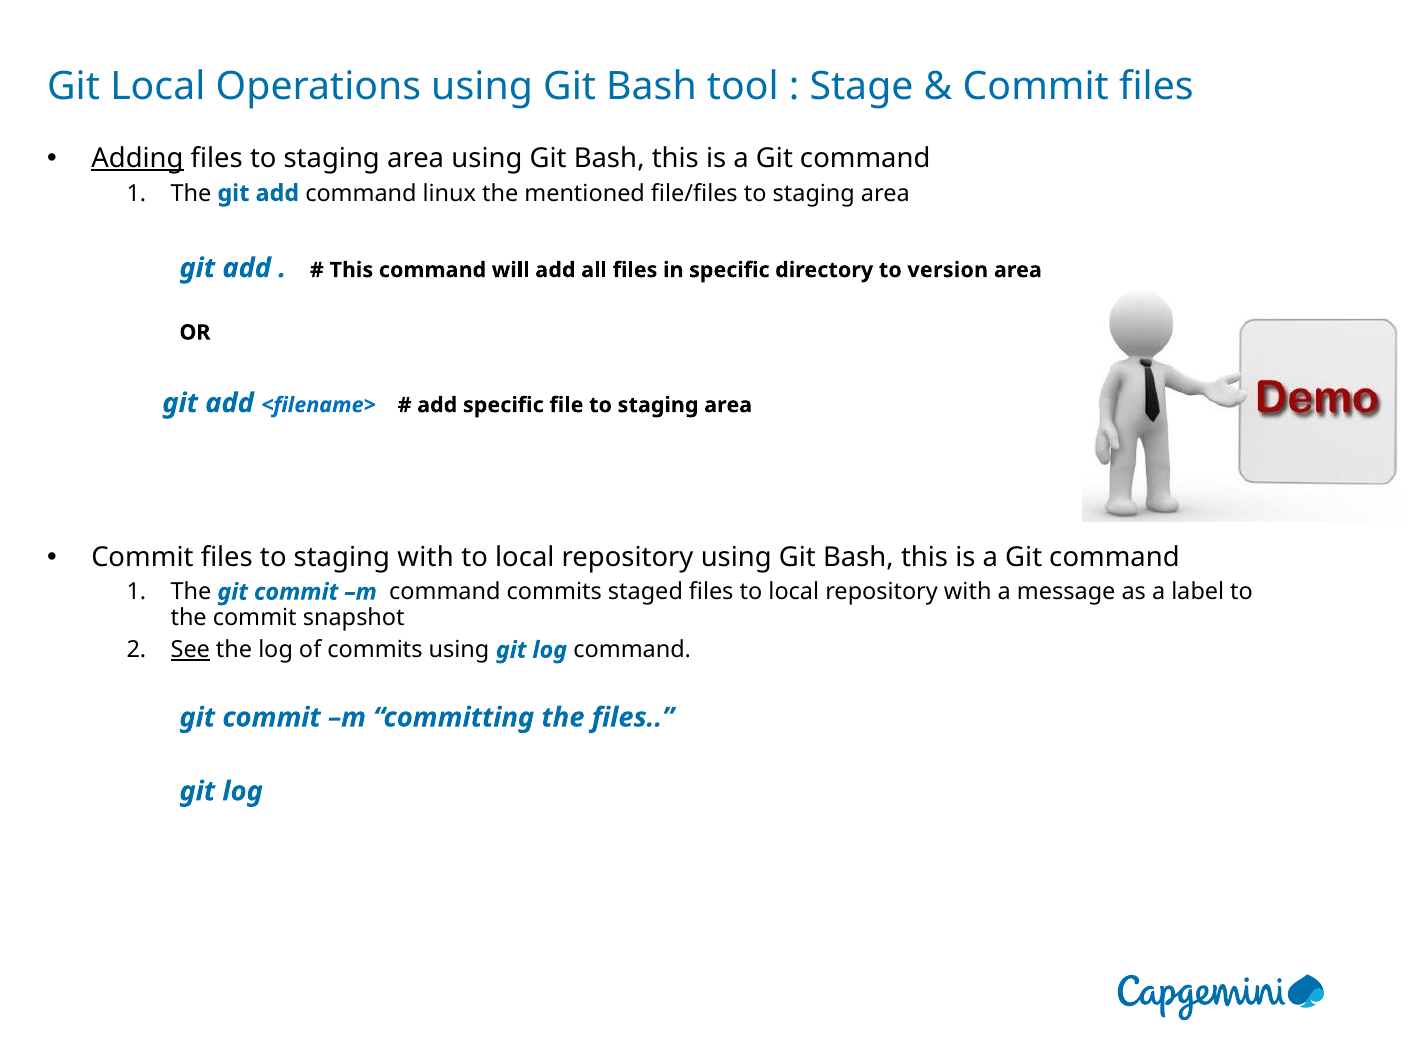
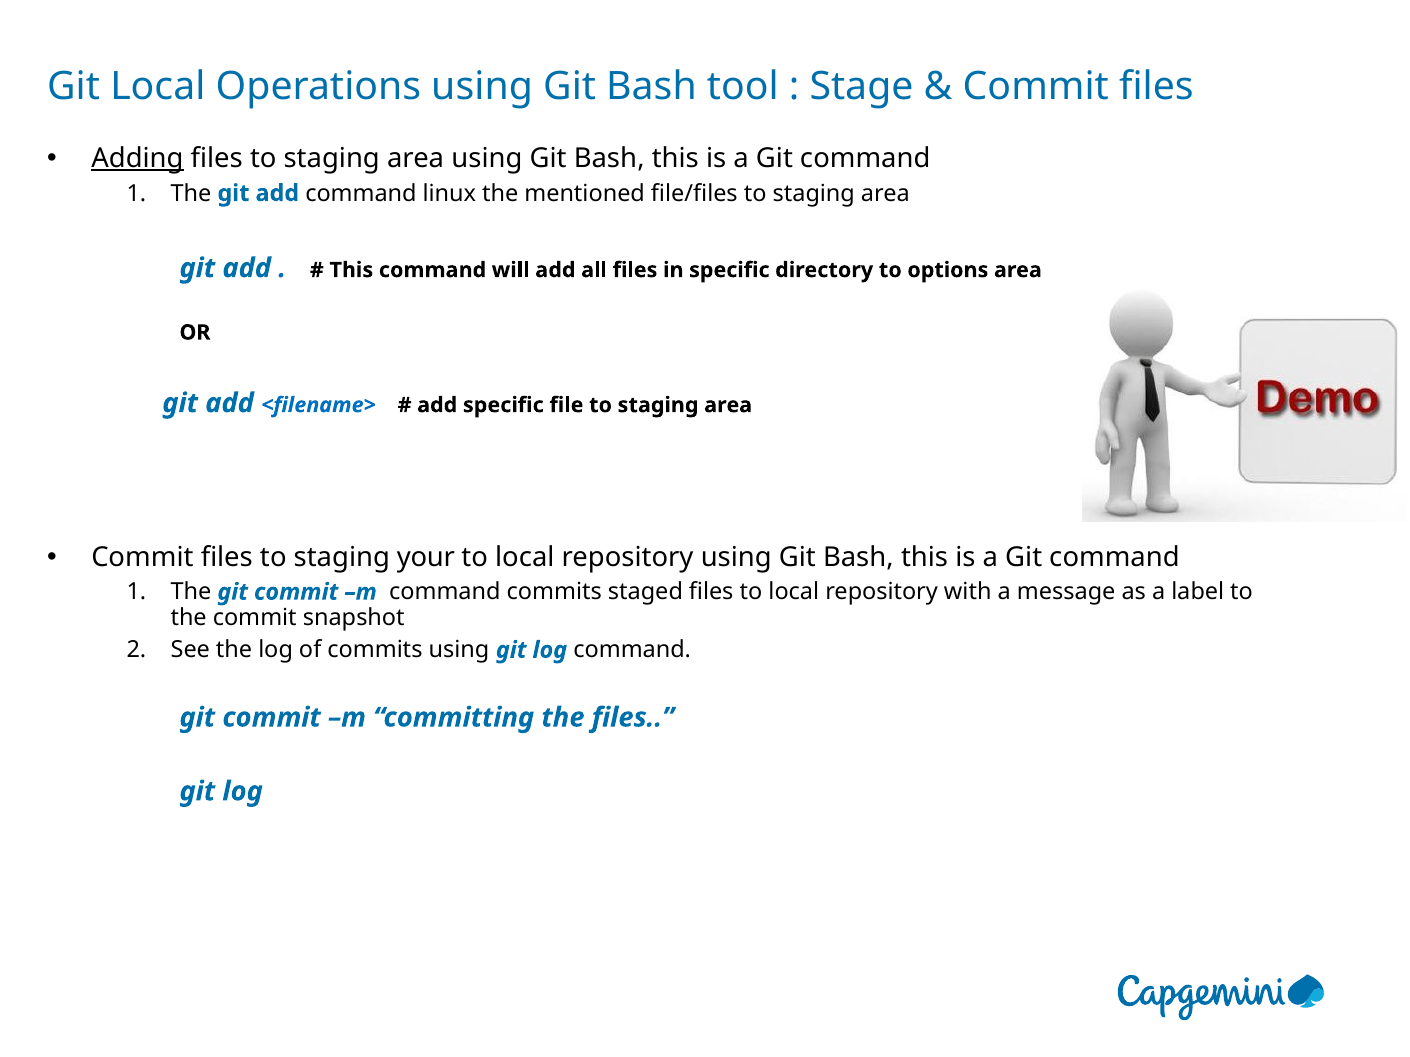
version: version -> options
staging with: with -> your
See underline: present -> none
